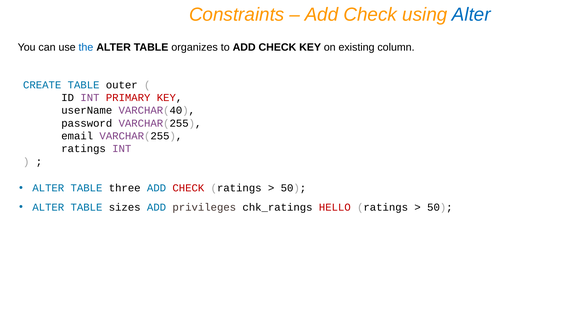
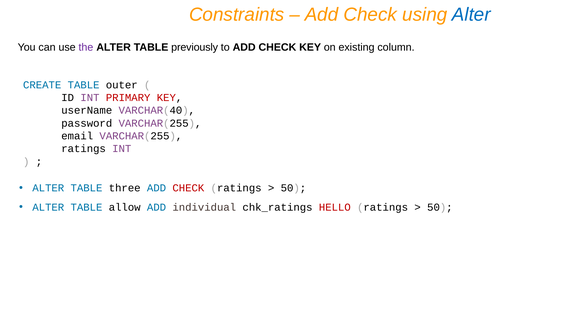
the colour: blue -> purple
organizes: organizes -> previously
sizes: sizes -> allow
privileges: privileges -> individual
